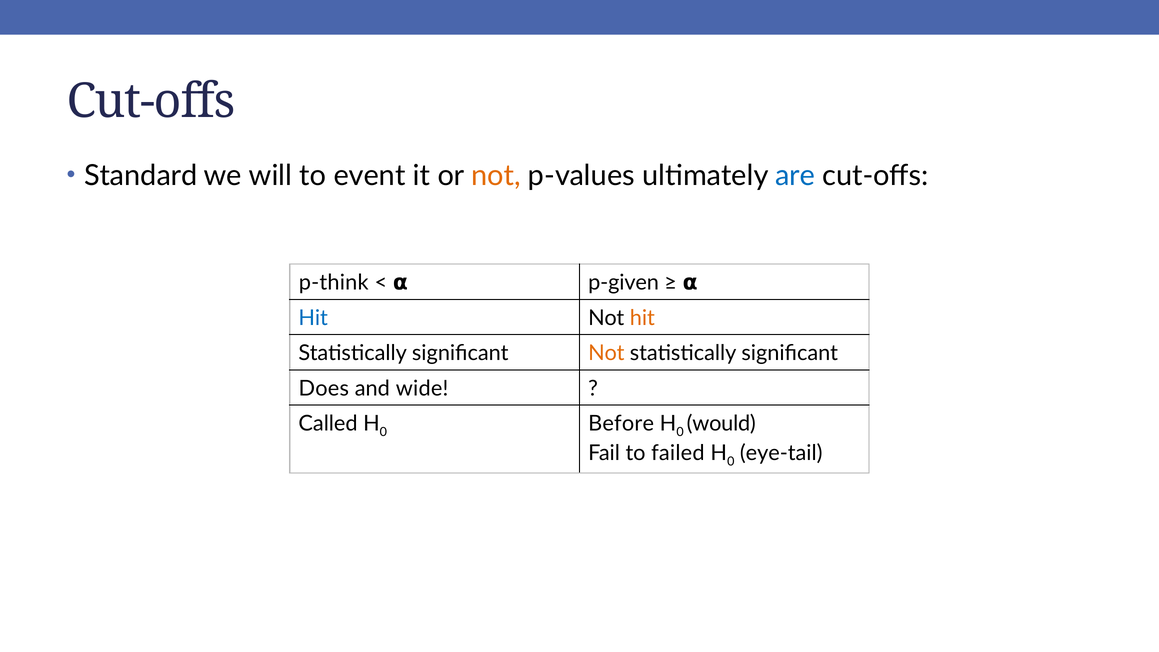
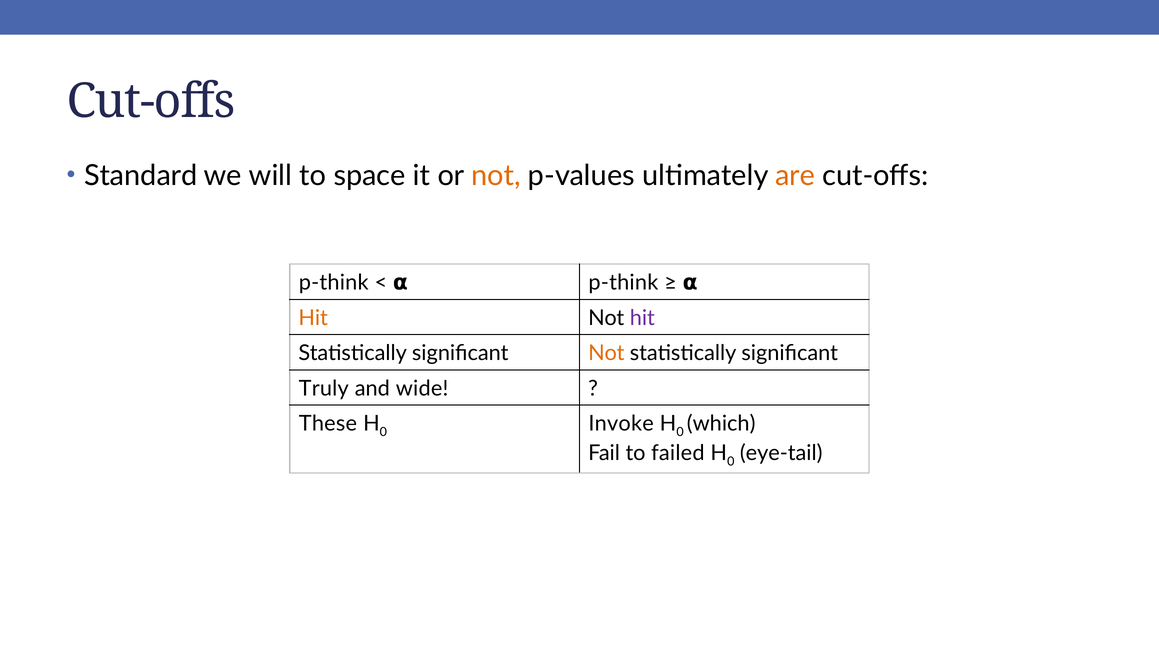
event: event -> space
are colour: blue -> orange
𝝰 p-given: p-given -> p-think
Hit at (313, 318) colour: blue -> orange
hit at (642, 318) colour: orange -> purple
Does: Does -> Truly
Called: Called -> These
Before: Before -> Invoke
would: would -> which
